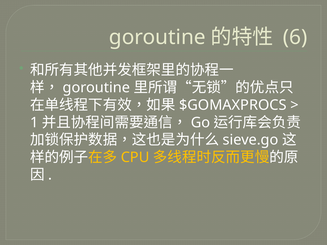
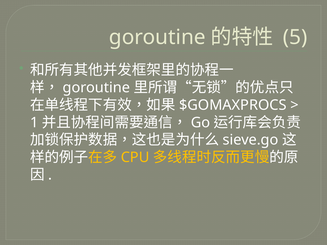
6: 6 -> 5
